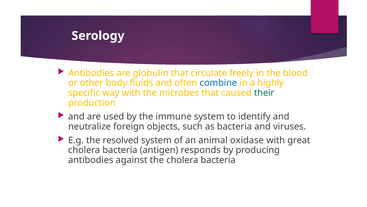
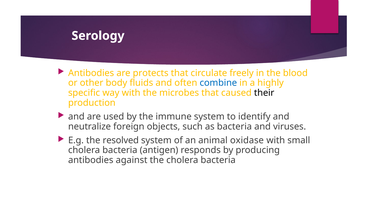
globulin: globulin -> protects
their colour: green -> black
great: great -> small
